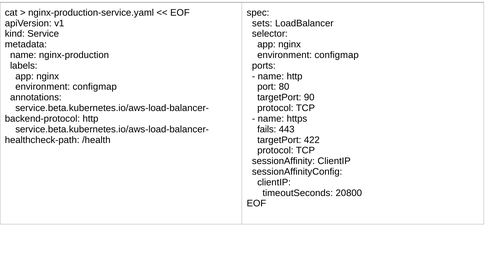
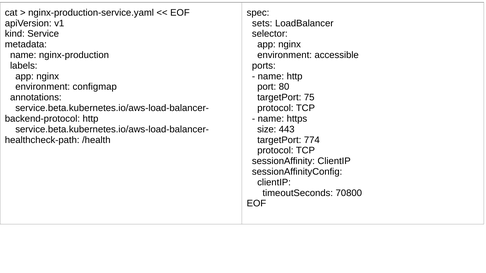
configmap at (337, 55): configmap -> accessible
90: 90 -> 75
fails: fails -> size
422: 422 -> 774
20800: 20800 -> 70800
